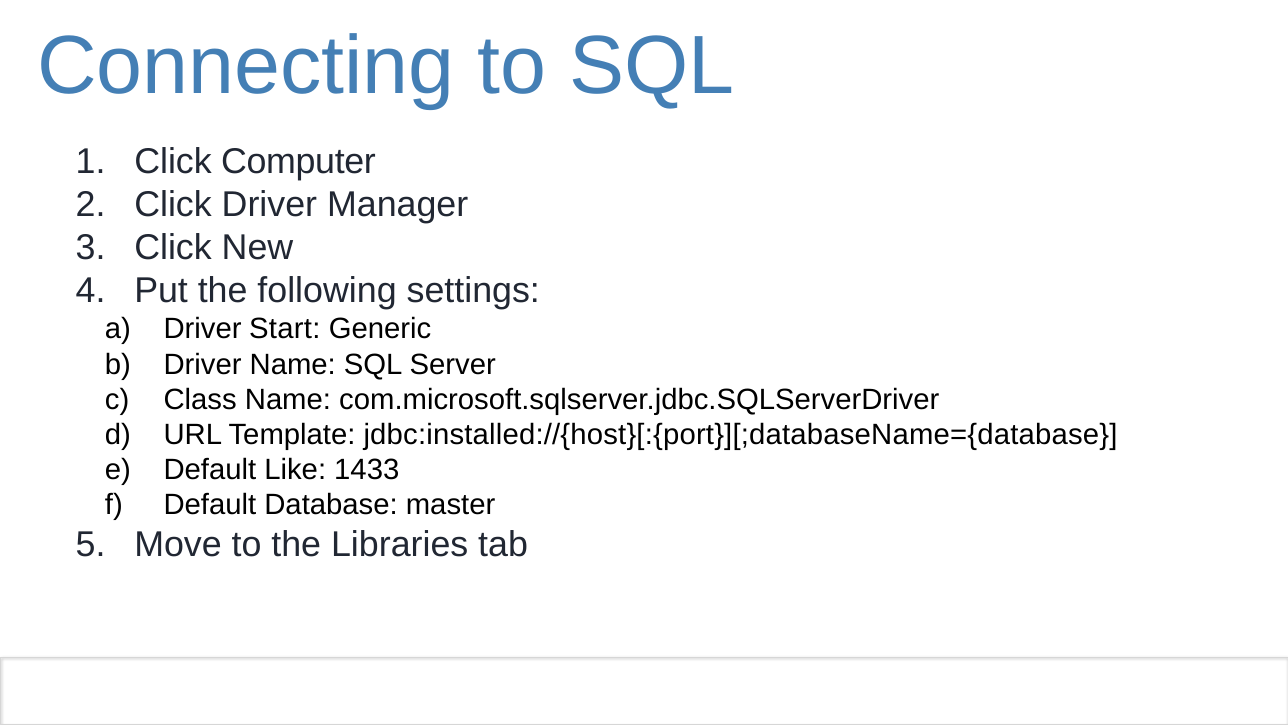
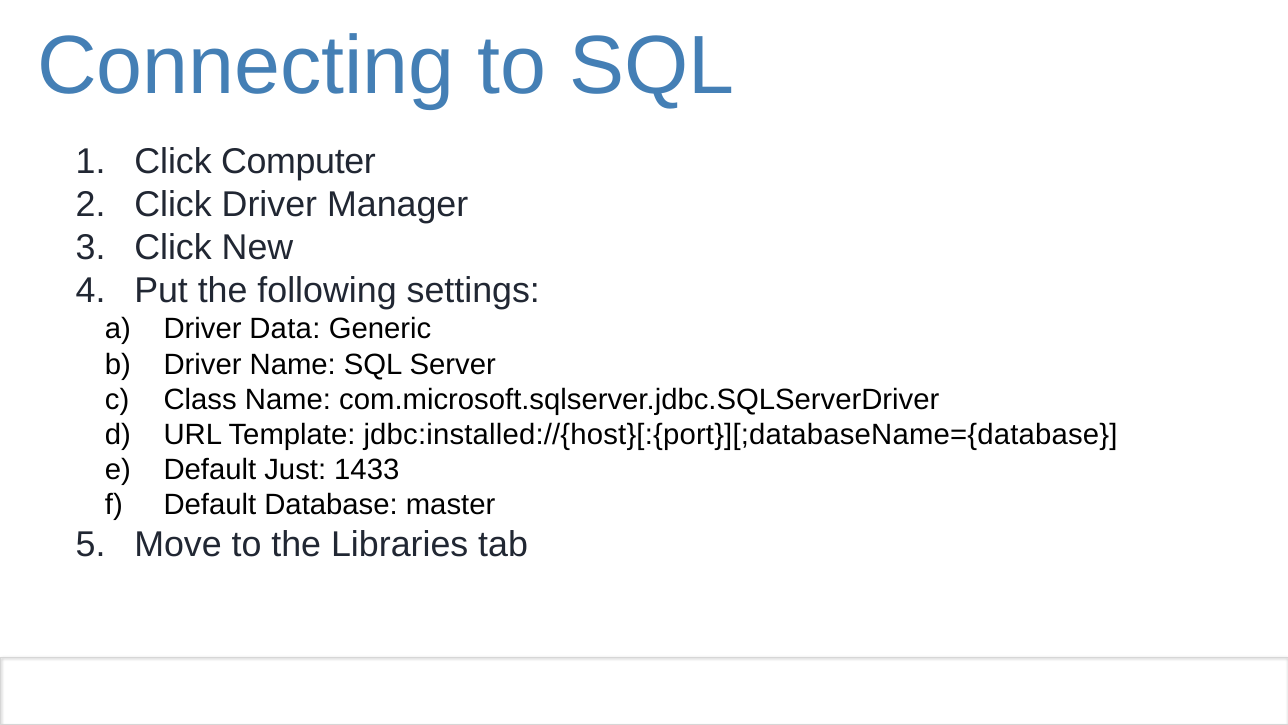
Start: Start -> Data
Like: Like -> Just
